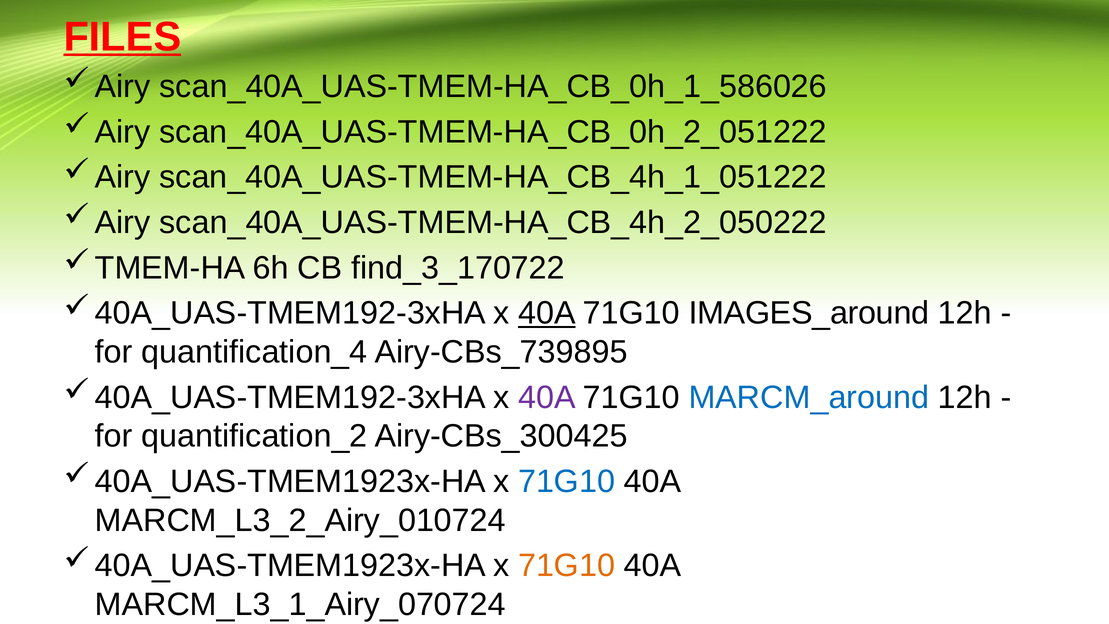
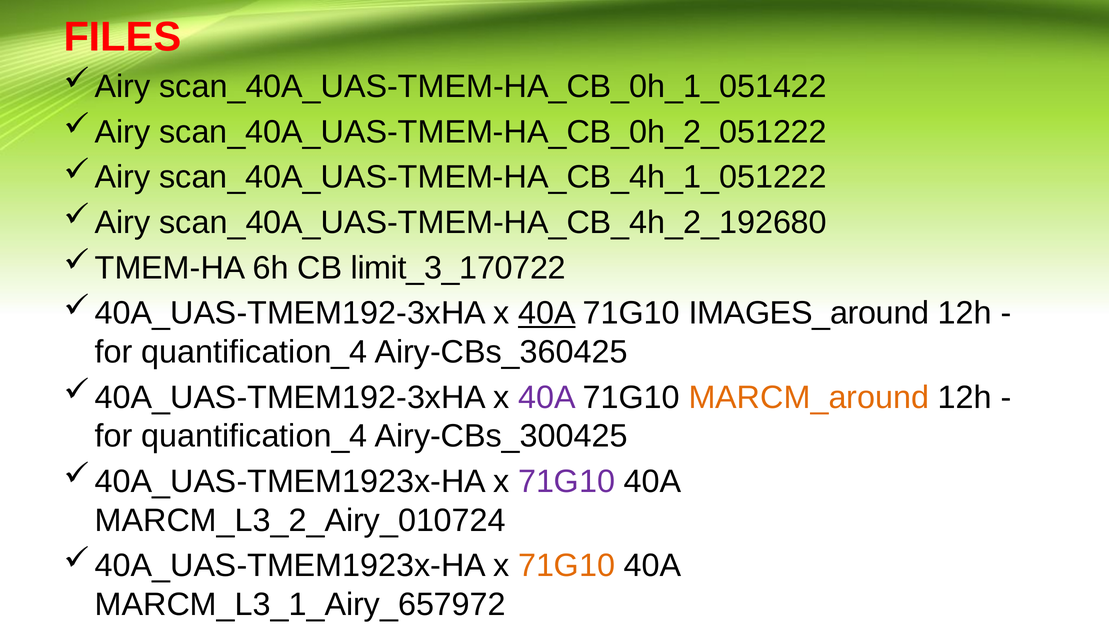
FILES underline: present -> none
scan_40A_UAS-TMEM-HA_CB_0h_1_586026: scan_40A_UAS-TMEM-HA_CB_0h_1_586026 -> scan_40A_UAS-TMEM-HA_CB_0h_1_051422
scan_40A_UAS-TMEM-HA_CB_4h_2_050222: scan_40A_UAS-TMEM-HA_CB_4h_2_050222 -> scan_40A_UAS-TMEM-HA_CB_4h_2_192680
find_3_170722: find_3_170722 -> limit_3_170722
Airy-CBs_739895: Airy-CBs_739895 -> Airy-CBs_360425
MARCM_around colour: blue -> orange
quantification_2 at (254, 436): quantification_2 -> quantification_4
71G10 at (567, 481) colour: blue -> purple
MARCM_L3_1_Airy_070724: MARCM_L3_1_Airy_070724 -> MARCM_L3_1_Airy_657972
